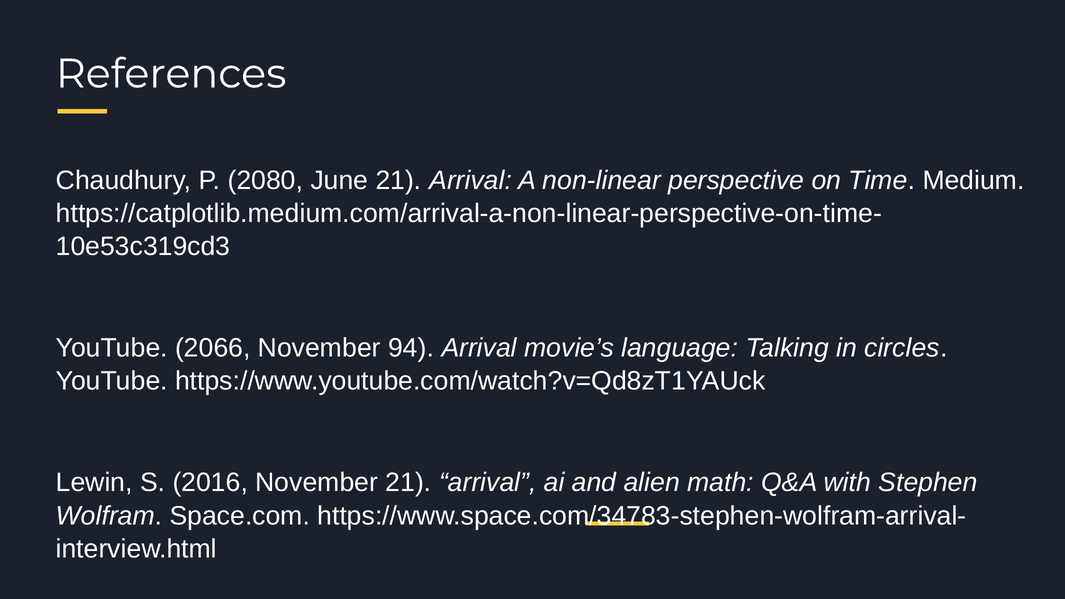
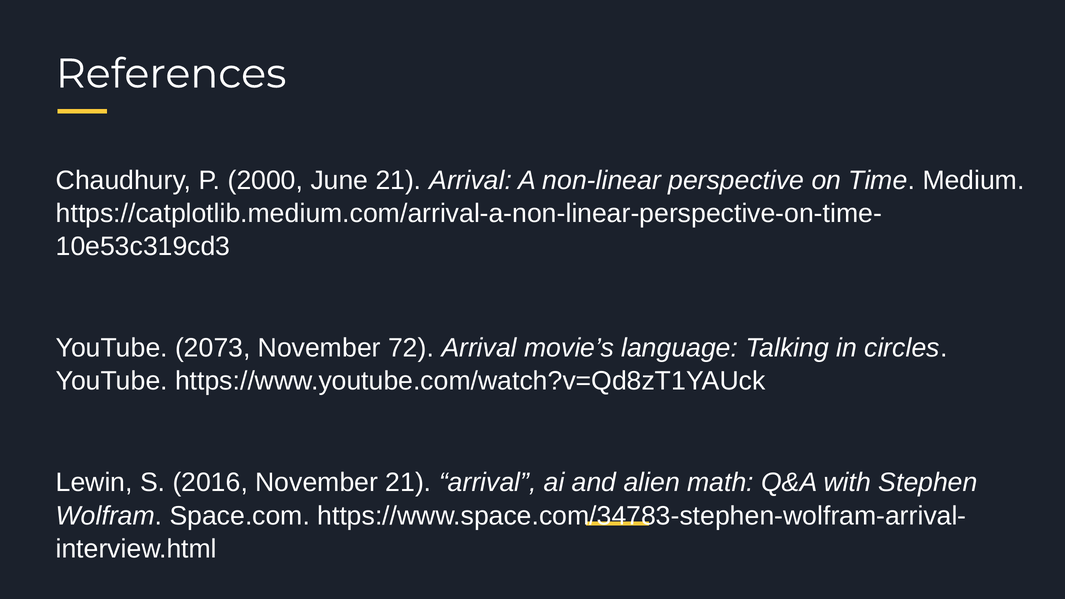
2080: 2080 -> 2000
2066: 2066 -> 2073
94: 94 -> 72
